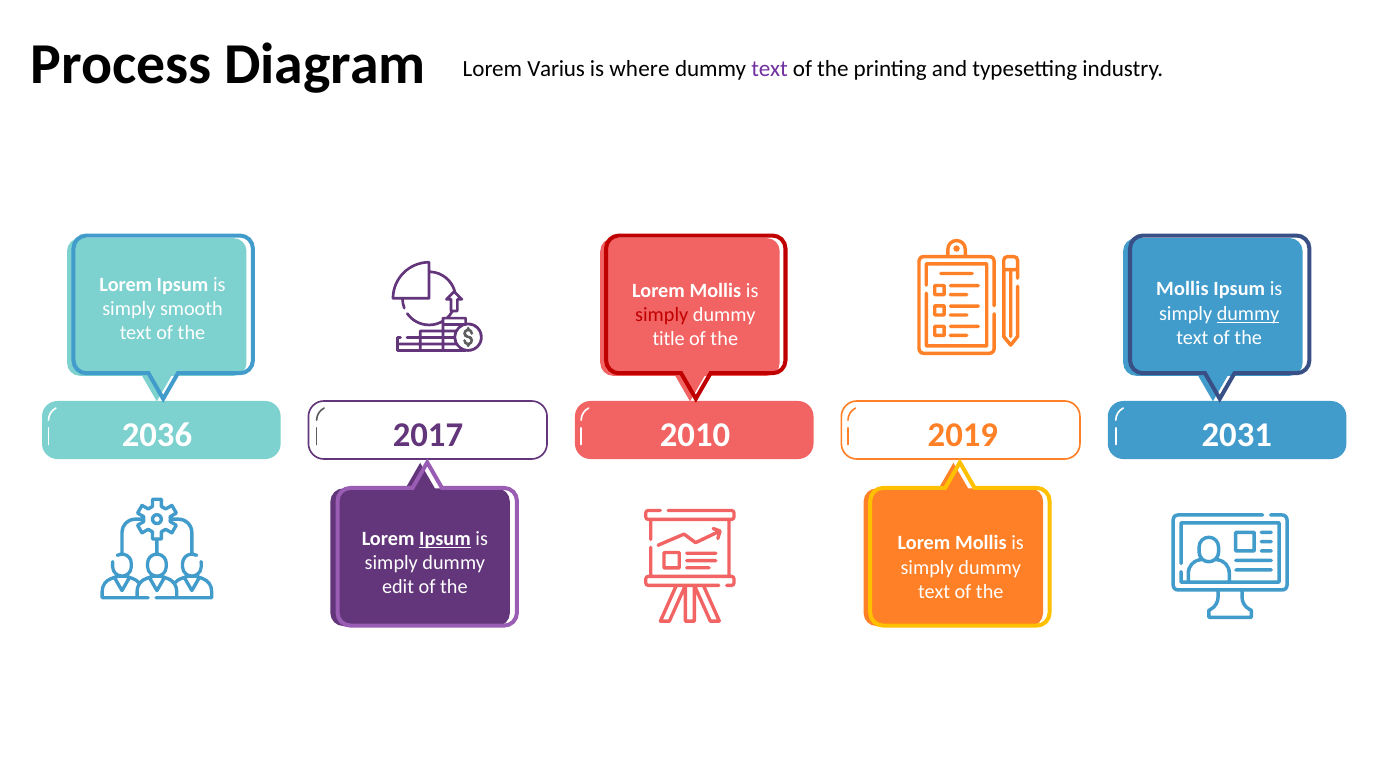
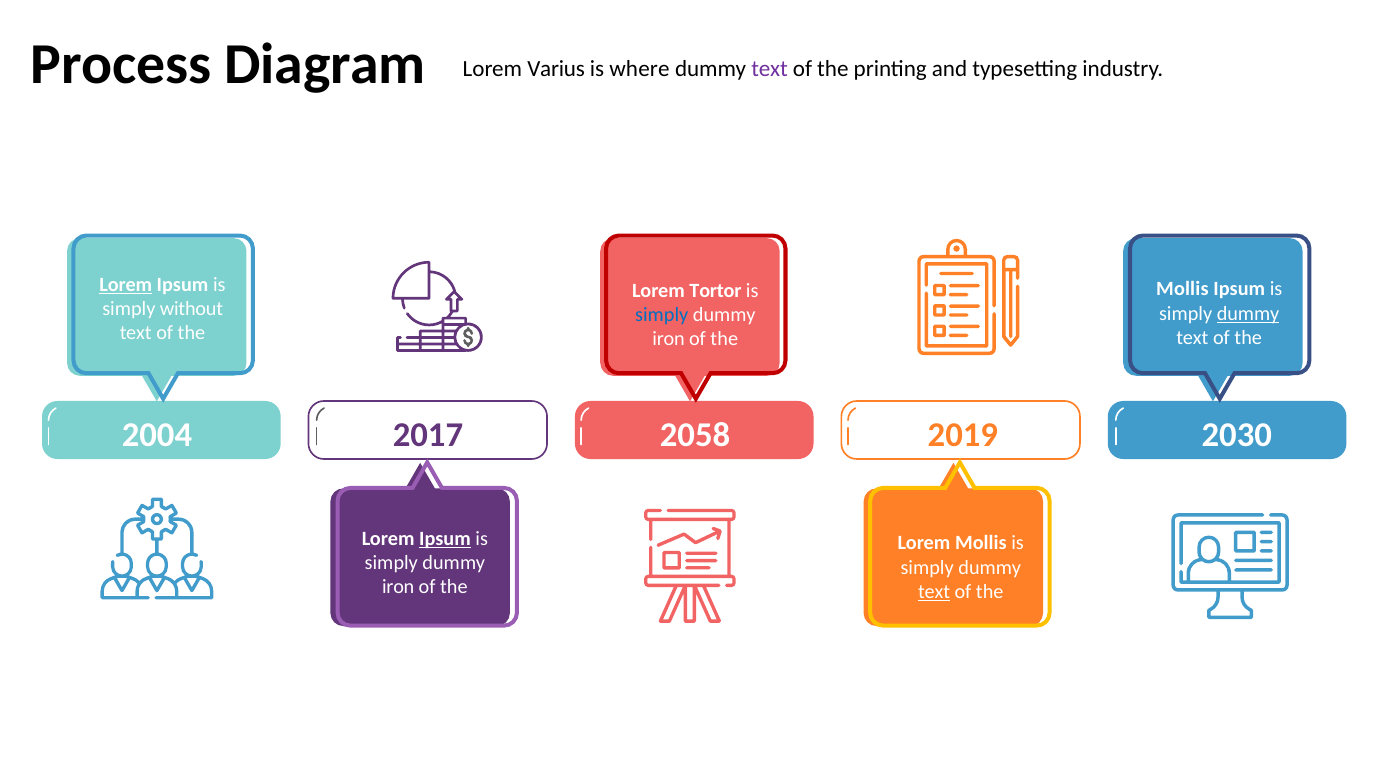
Lorem at (126, 284) underline: none -> present
Mollis at (715, 290): Mollis -> Tortor
smooth: smooth -> without
simply at (662, 315) colour: red -> blue
title at (669, 339): title -> iron
2036: 2036 -> 2004
2010: 2010 -> 2058
2031: 2031 -> 2030
edit at (398, 587): edit -> iron
text at (934, 592) underline: none -> present
